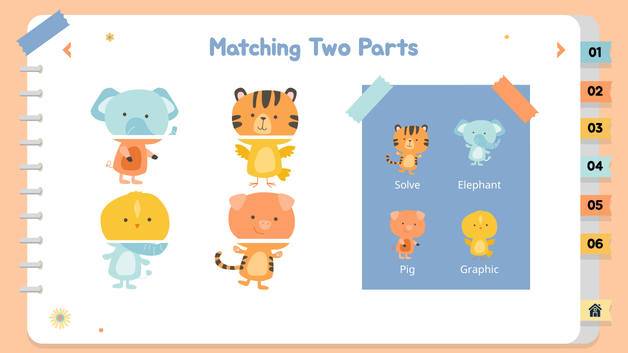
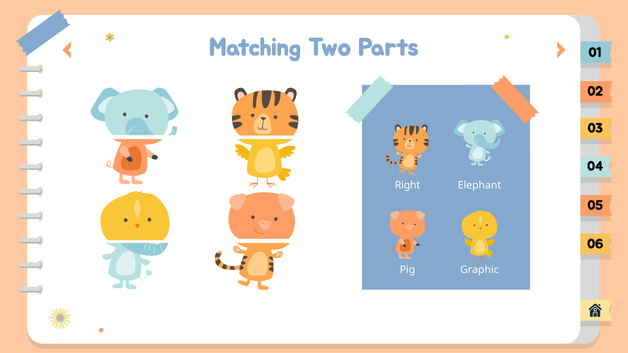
Solve: Solve -> Right
